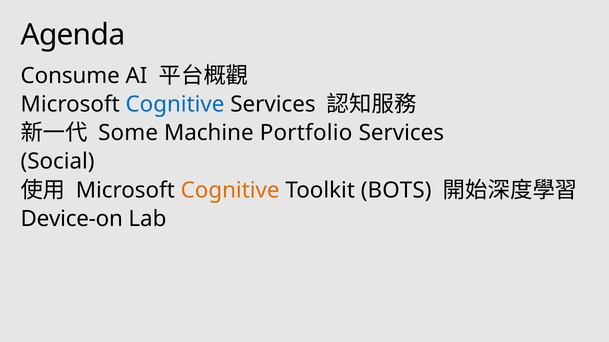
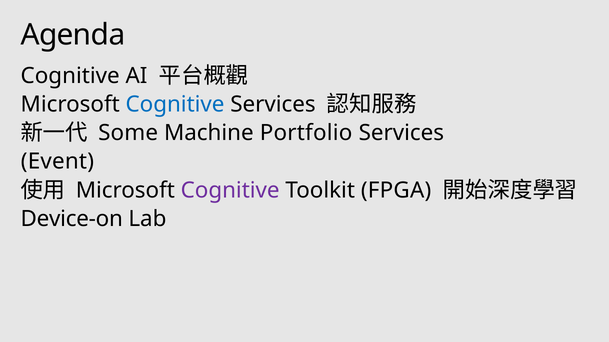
Consume at (70, 76): Consume -> Cognitive
Social: Social -> Event
Cognitive at (230, 190) colour: orange -> purple
BOTS: BOTS -> FPGA
